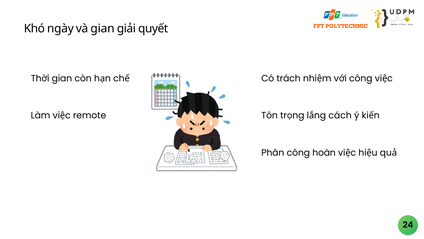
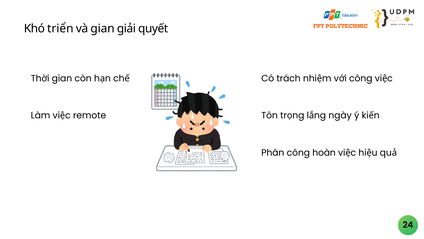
ngày: ngày -> triển
cách: cách -> ngày
